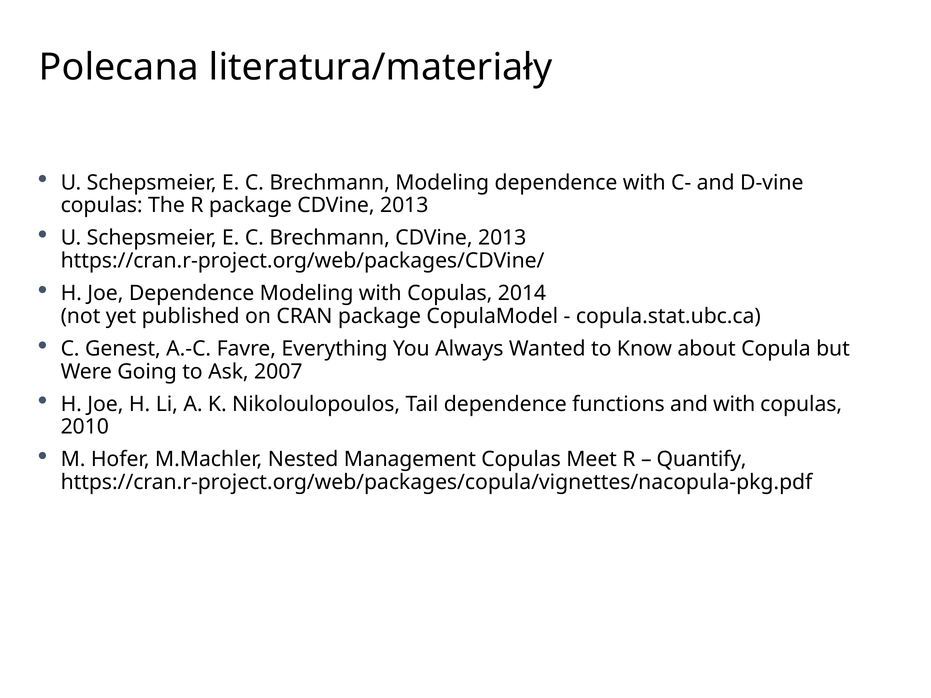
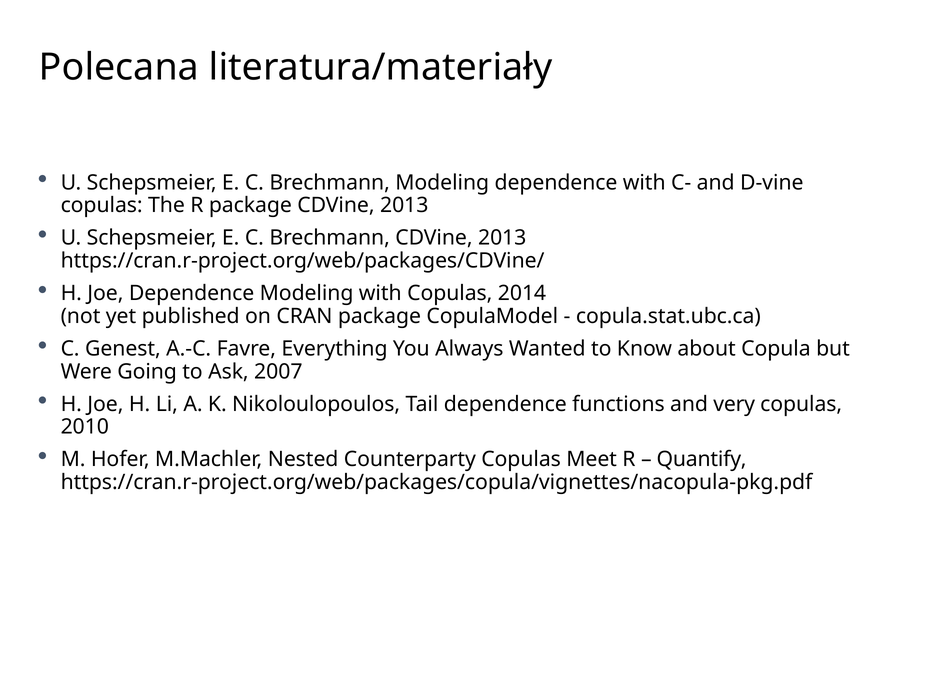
and with: with -> very
Management: Management -> Counterparty
